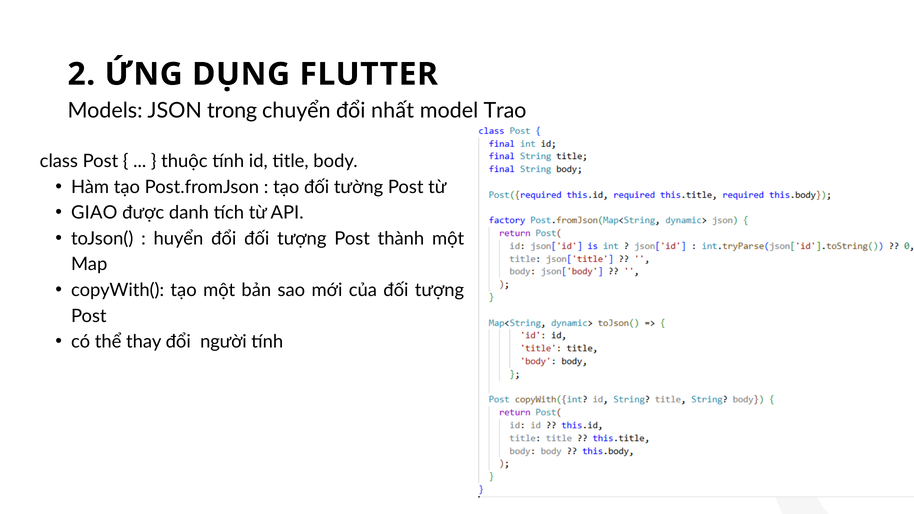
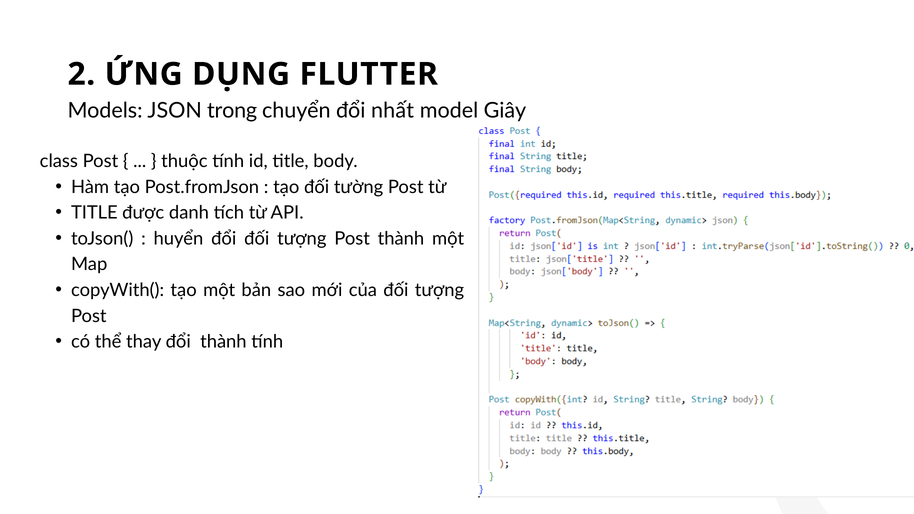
Trao: Trao -> Giây
GIAO at (94, 213): GIAO -> TITLE
đổi người: người -> thành
